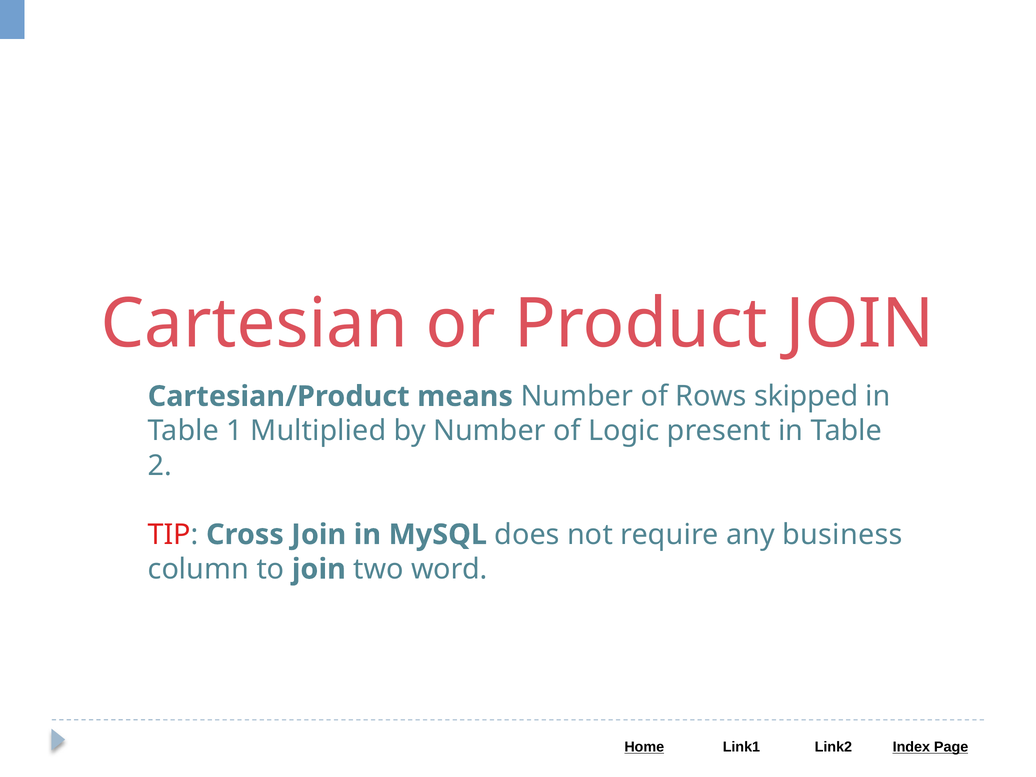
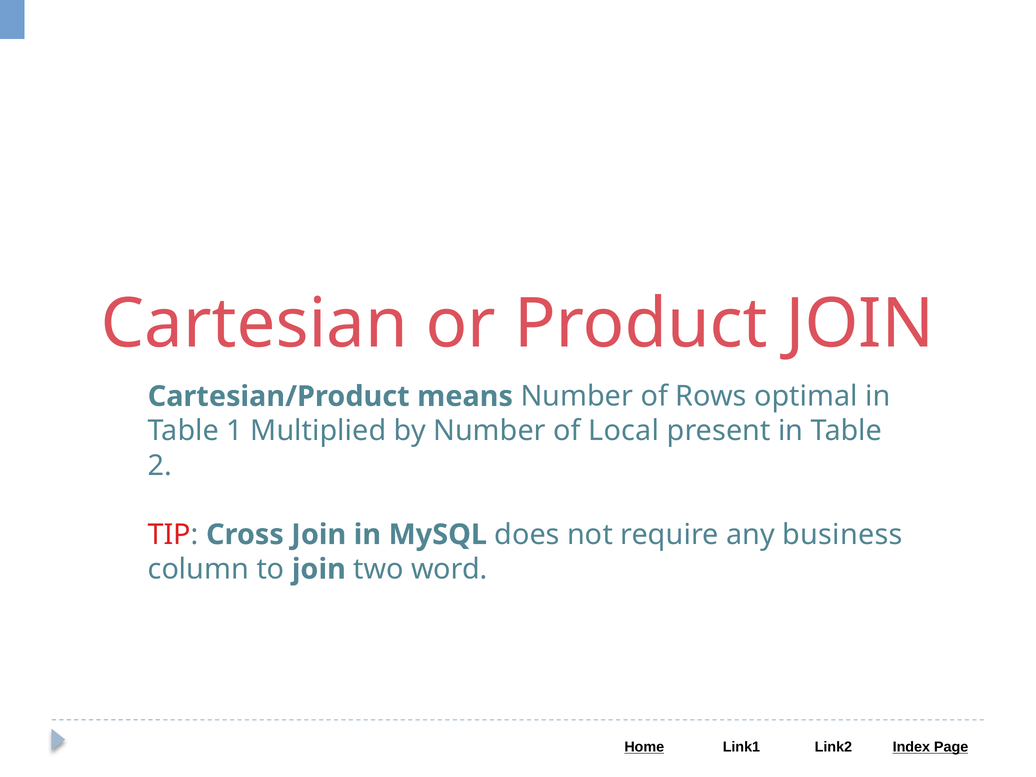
skipped: skipped -> optimal
Logic: Logic -> Local
